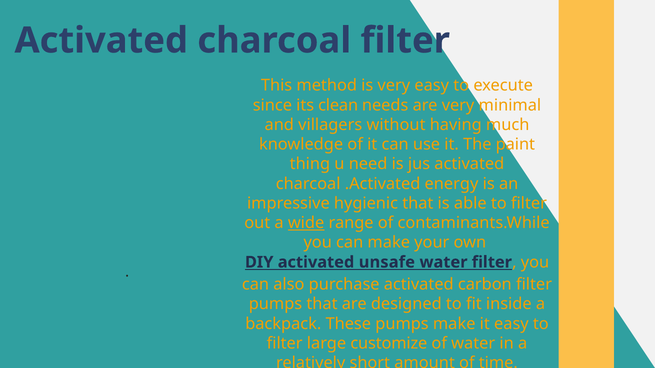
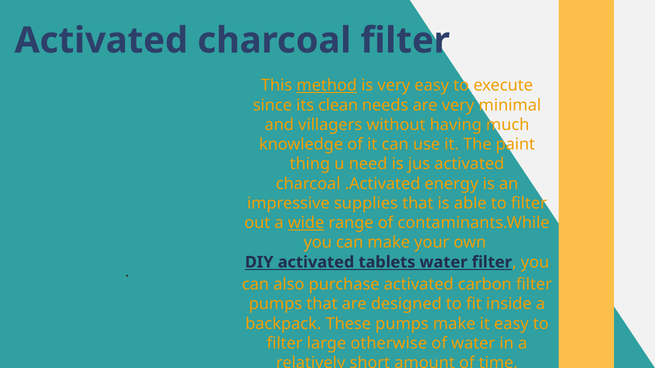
method underline: none -> present
hygienic: hygienic -> supplies
unsafe: unsafe -> tablets
customize: customize -> otherwise
